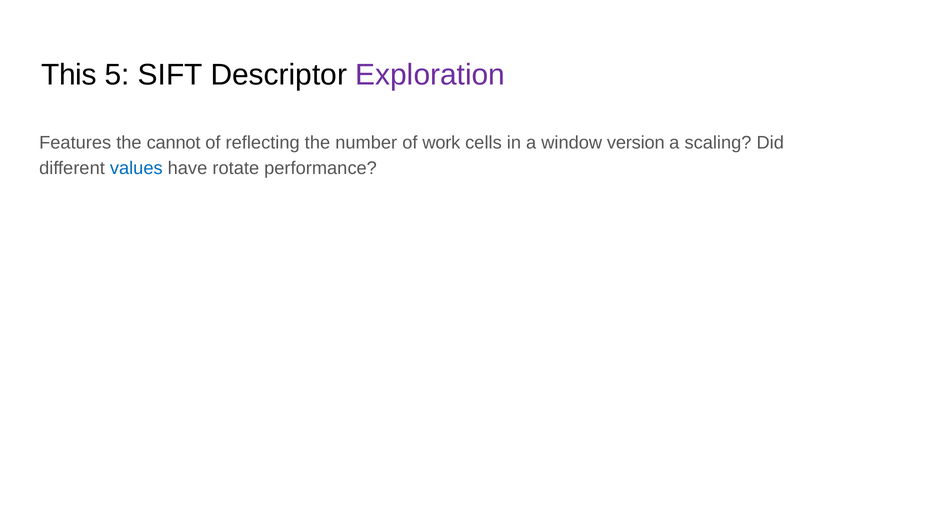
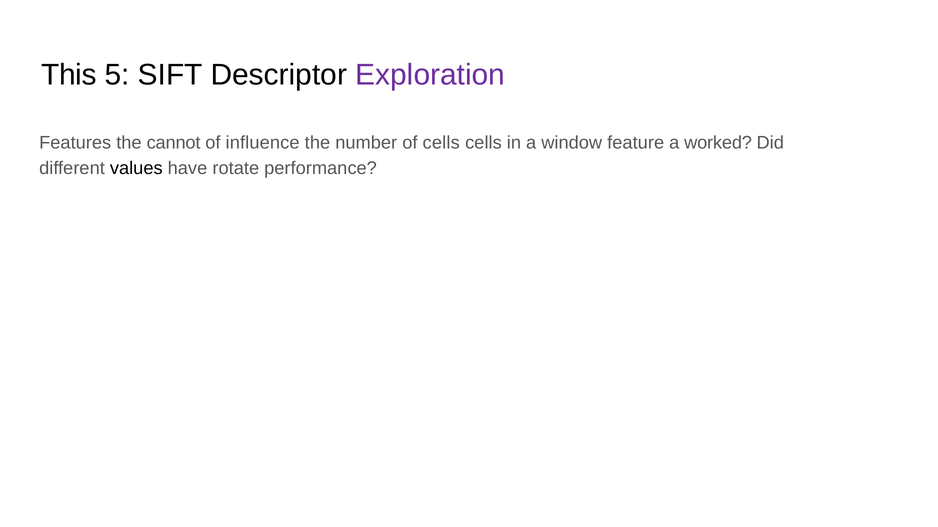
reflecting: reflecting -> influence
of work: work -> cells
version: version -> feature
scaling: scaling -> worked
values colour: blue -> black
